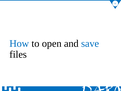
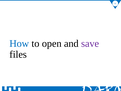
save colour: blue -> purple
